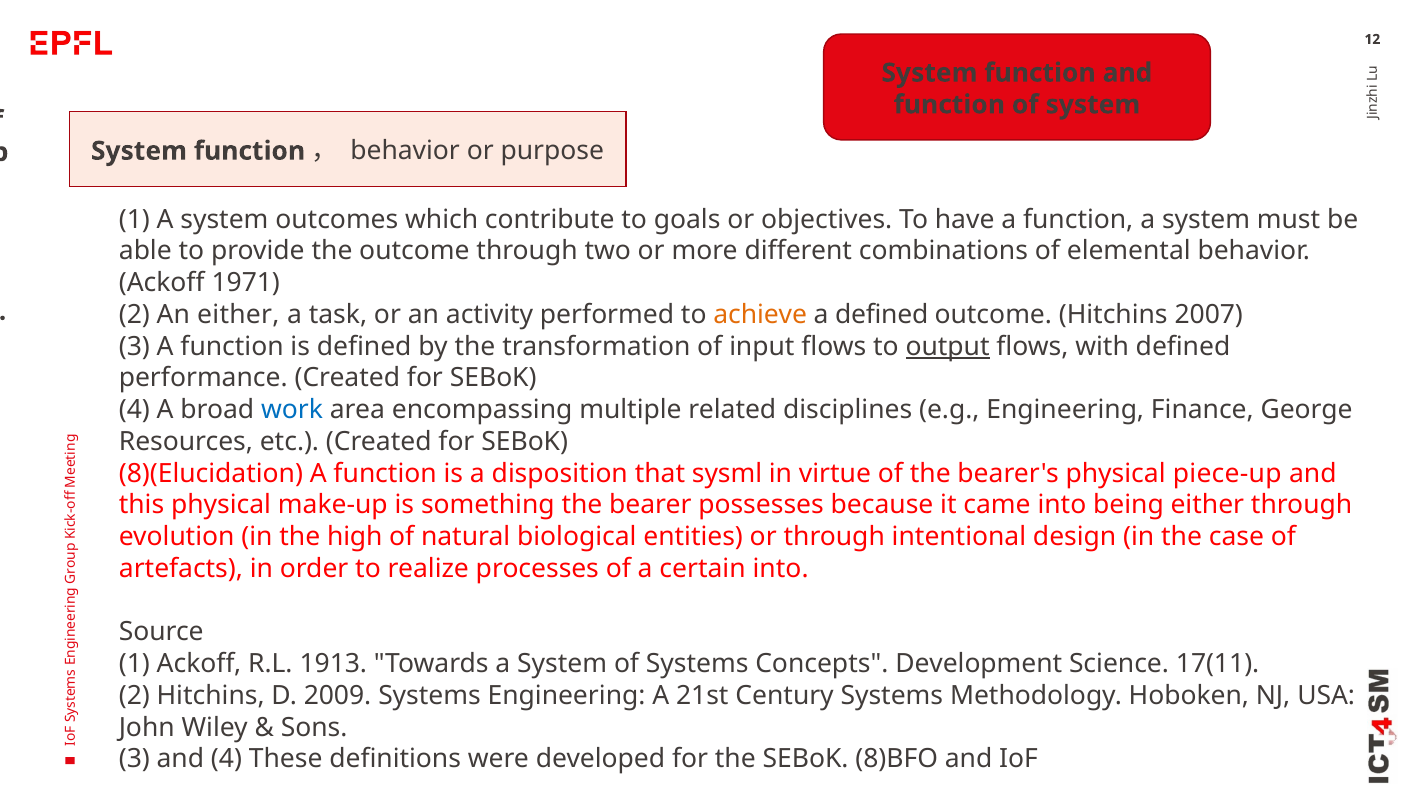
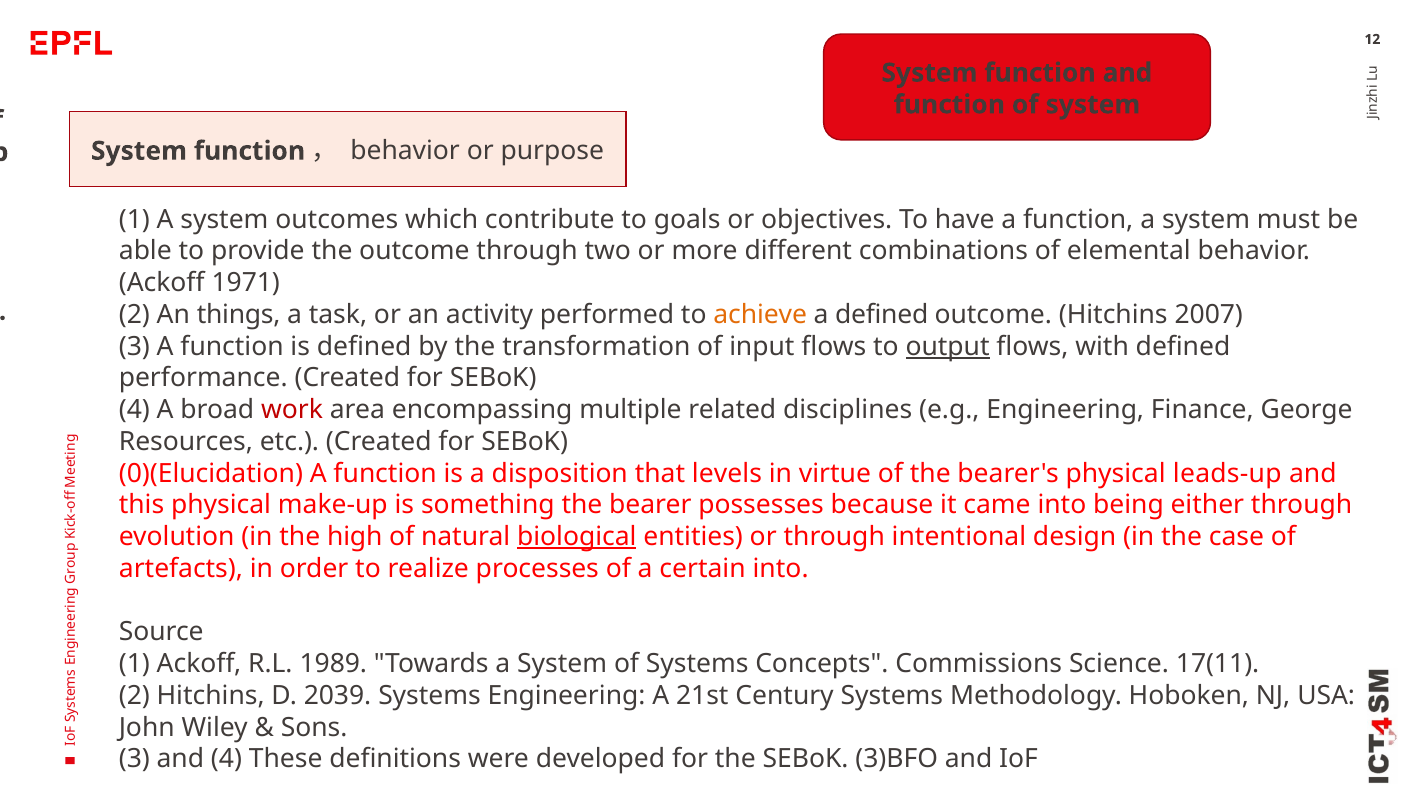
An either: either -> things
work colour: blue -> red
8)(Elucidation: 8)(Elucidation -> 0)(Elucidation
sysml: sysml -> levels
piece-up: piece-up -> leads-up
biological underline: none -> present
1913: 1913 -> 1989
Development: Development -> Commissions
2009: 2009 -> 2039
8)BFO: 8)BFO -> 3)BFO
